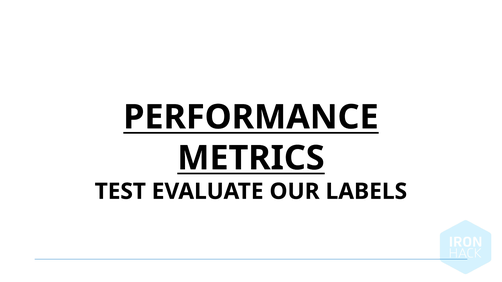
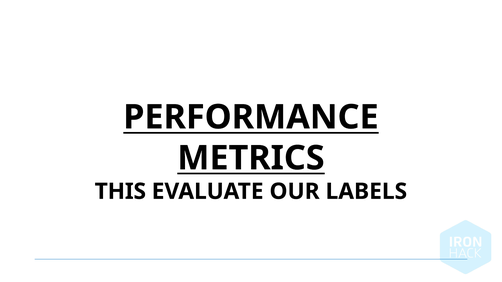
TEST: TEST -> THIS
